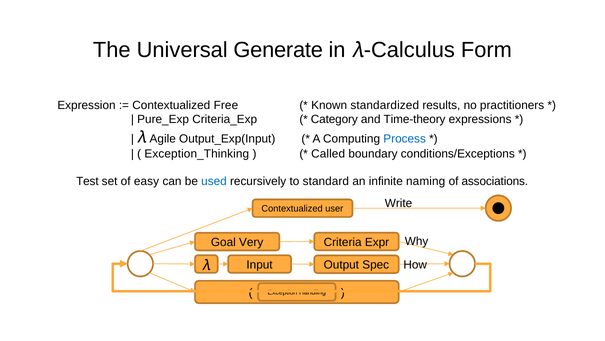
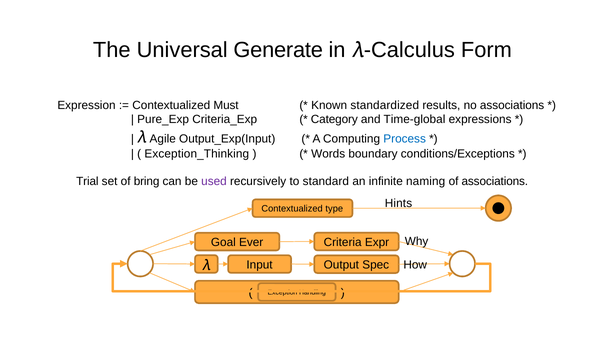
Free: Free -> Must
no practitioners: practitioners -> associations
Time-theory: Time-theory -> Time-global
Called: Called -> Words
Test: Test -> Trial
easy: easy -> bring
used colour: blue -> purple
Write: Write -> Hints
user: user -> type
Very: Very -> Ever
